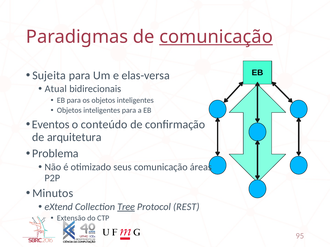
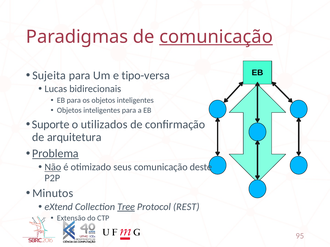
elas-versa: elas-versa -> tipo-versa
Atual: Atual -> Lucas
Eventos: Eventos -> Suporte
conteúdo: conteúdo -> utilizados
Problema underline: none -> present
Não underline: none -> present
áreas: áreas -> deste
